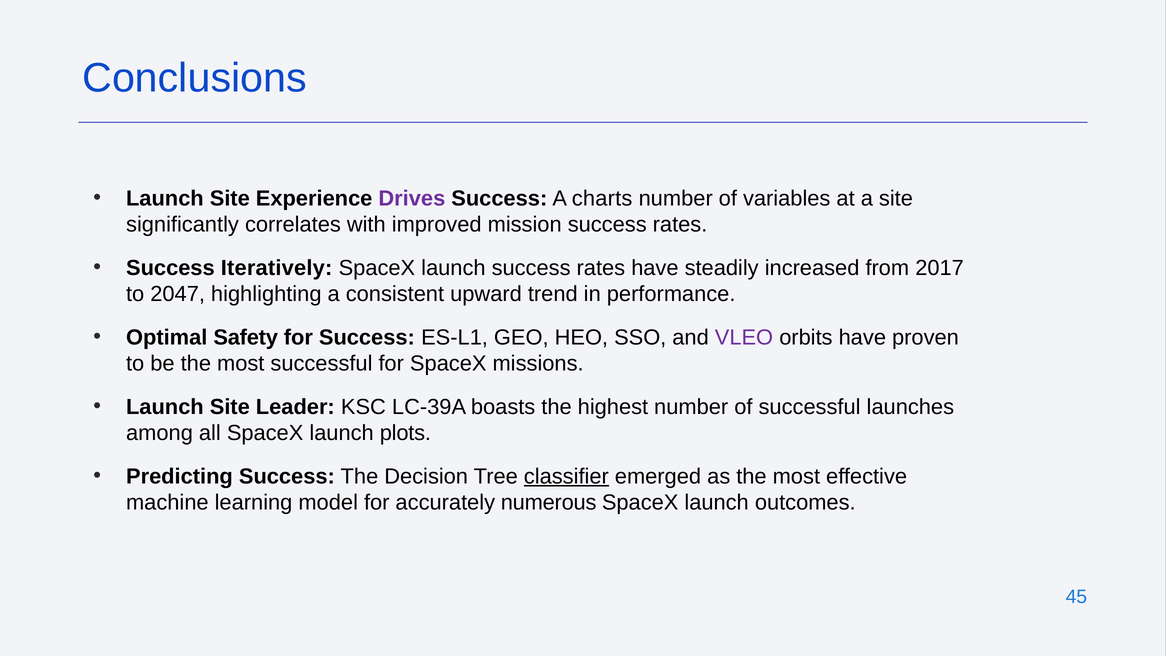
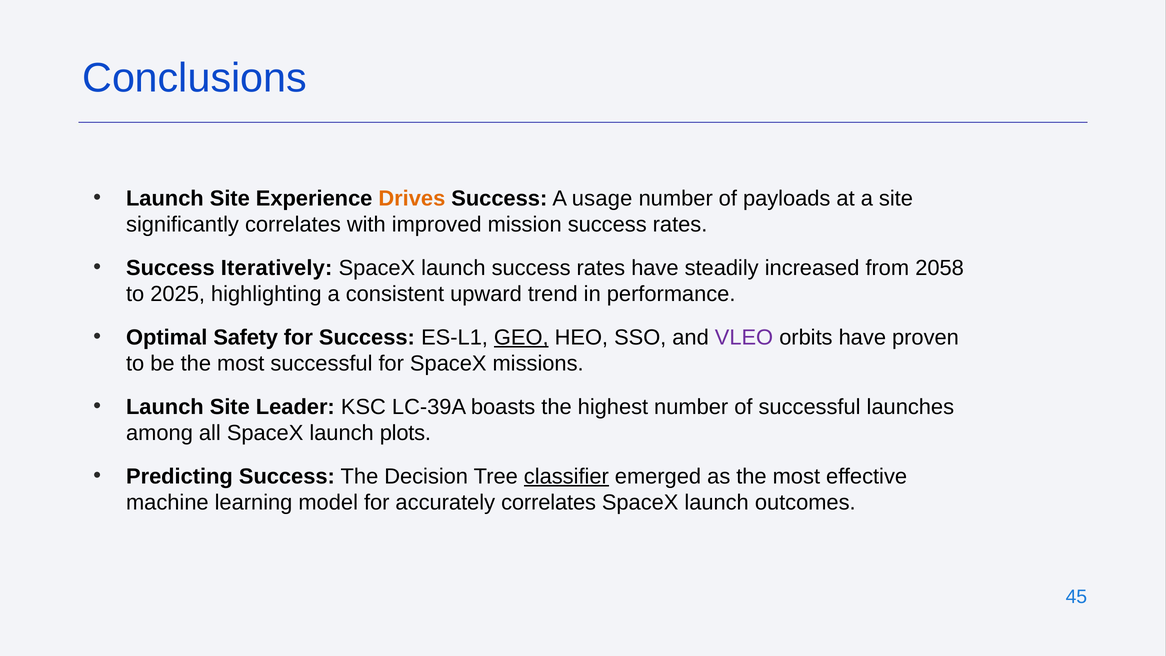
Drives colour: purple -> orange
charts: charts -> usage
variables: variables -> payloads
2017: 2017 -> 2058
2047: 2047 -> 2025
GEO underline: none -> present
accurately numerous: numerous -> correlates
